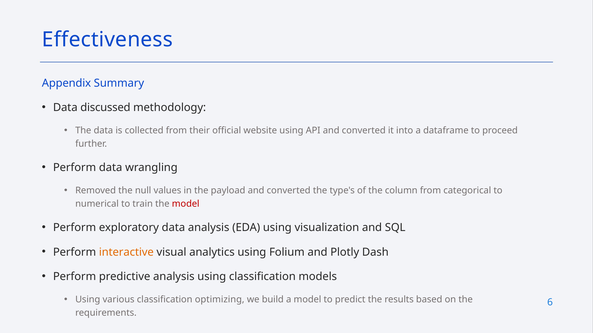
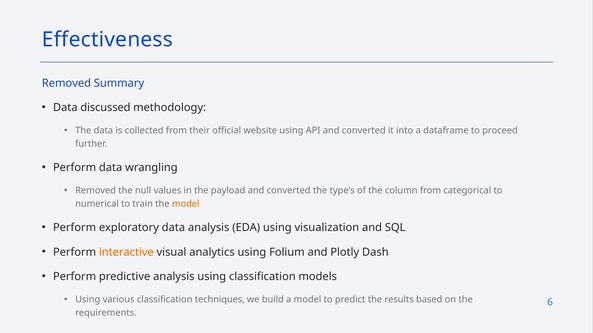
Appendix at (66, 83): Appendix -> Removed
model at (186, 204) colour: red -> orange
optimizing: optimizing -> techniques
